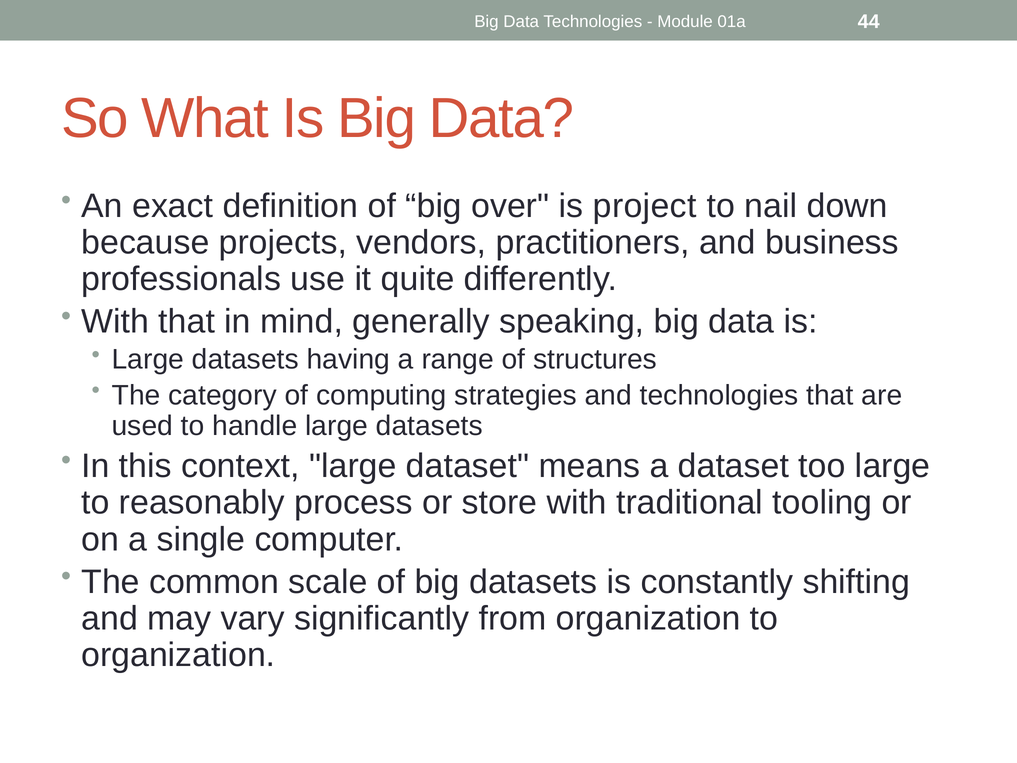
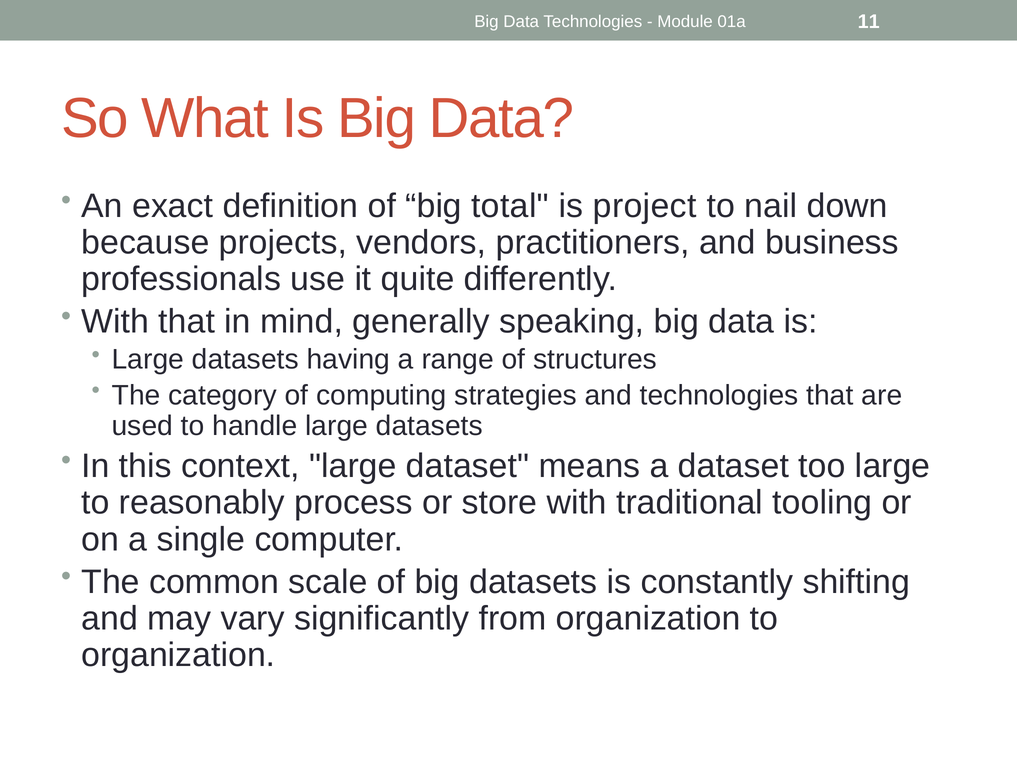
44: 44 -> 11
over: over -> total
